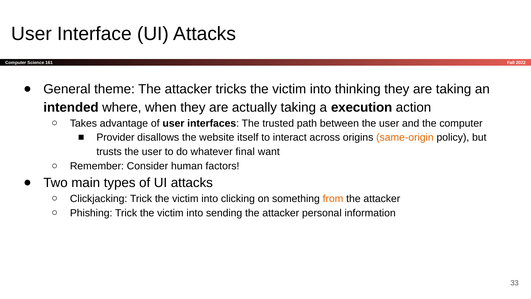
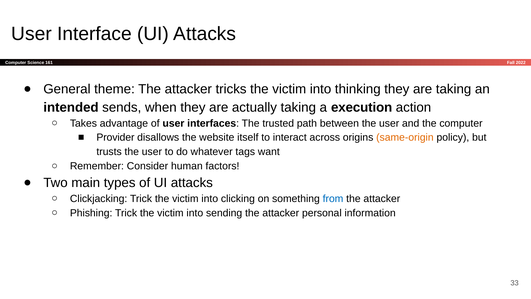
where: where -> sends
final: final -> tags
from colour: orange -> blue
